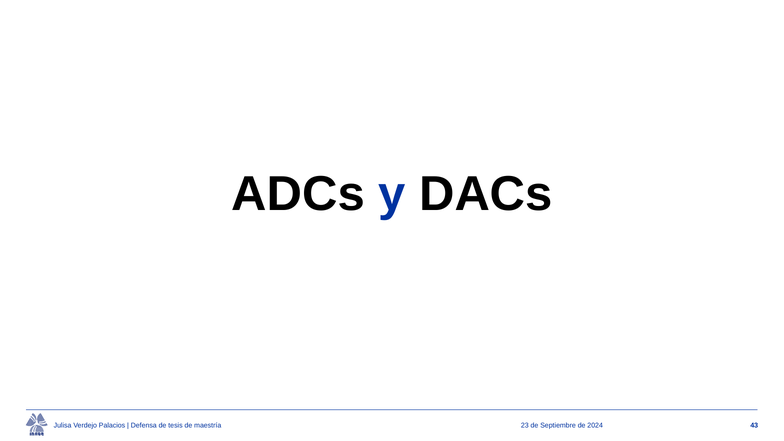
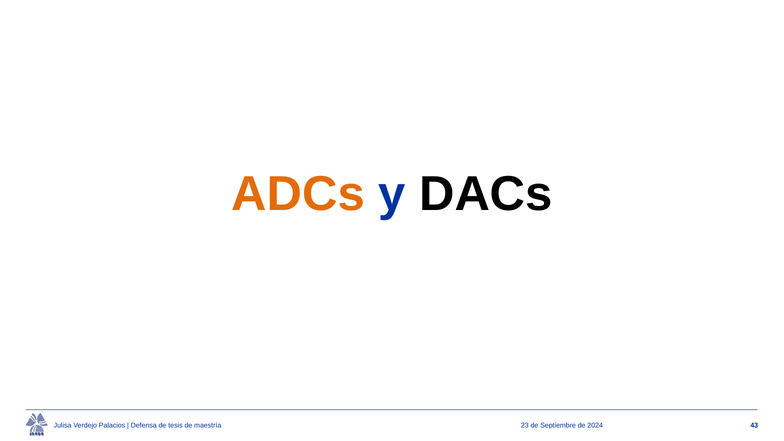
ADCs colour: black -> orange
